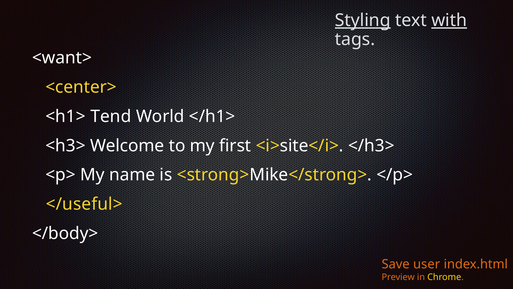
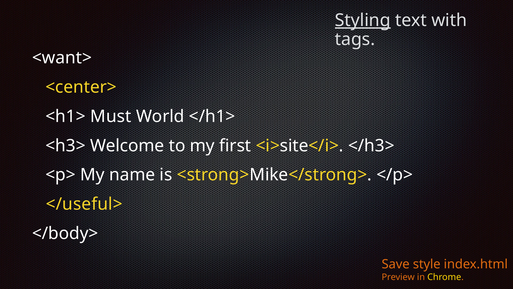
with underline: present -> none
Tend: Tend -> Must
user: user -> style
